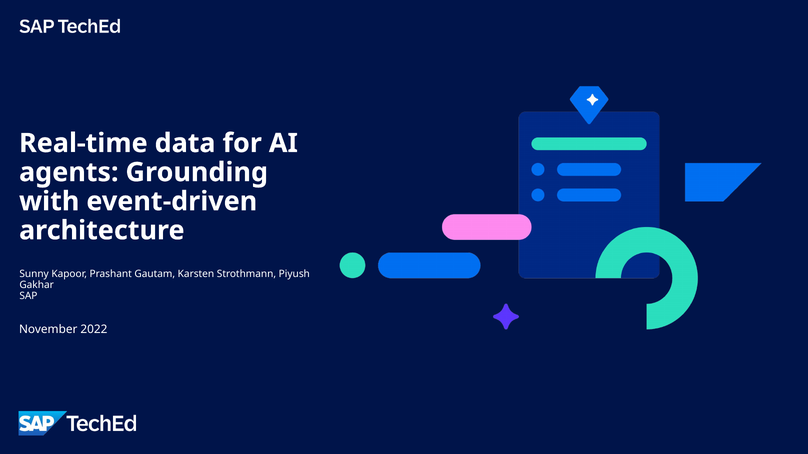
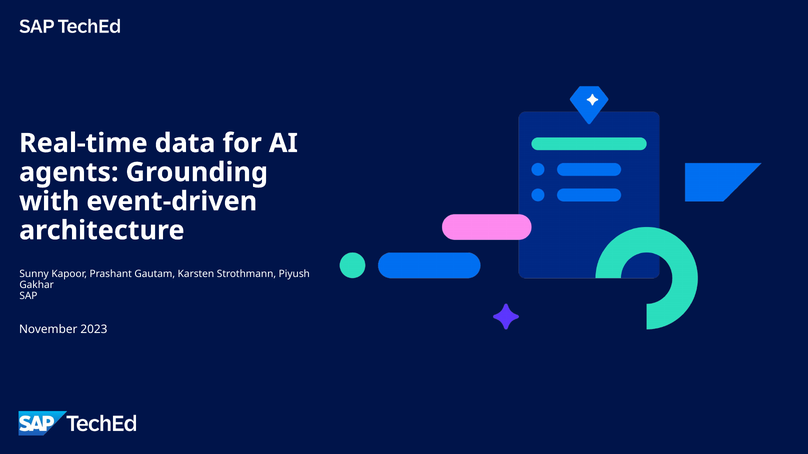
2022: 2022 -> 2023
